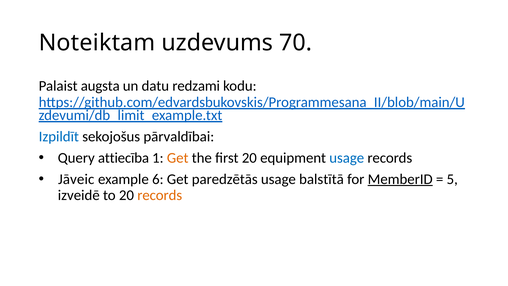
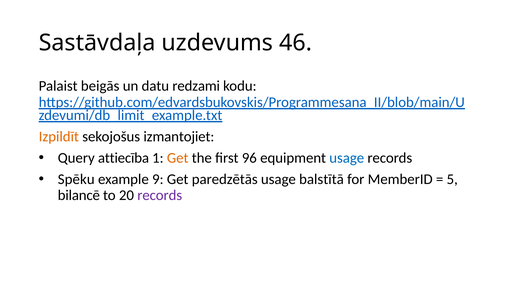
Noteiktam: Noteiktam -> Sastāvdaļa
70: 70 -> 46
augsta: augsta -> beigās
Izpildīt colour: blue -> orange
pārvaldībai: pārvaldībai -> izmantojiet
first 20: 20 -> 96
Jāveic: Jāveic -> Spēku
6: 6 -> 9
MemberID underline: present -> none
izveidē: izveidē -> bilancē
records at (160, 195) colour: orange -> purple
